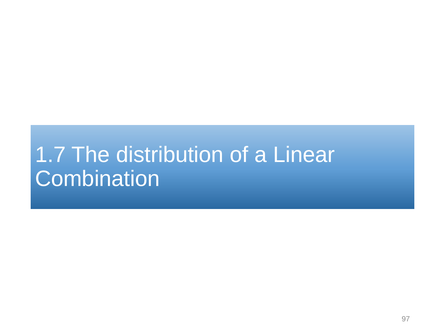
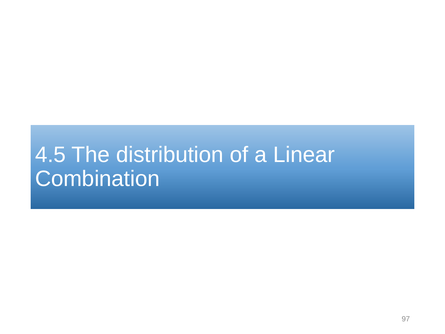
1.7: 1.7 -> 4.5
